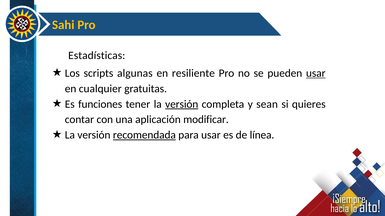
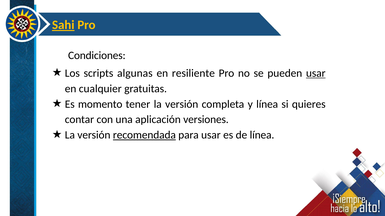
Sahi underline: none -> present
Estadísticas: Estadísticas -> Condiciones
funciones: funciones -> momento
versión at (182, 104) underline: present -> none
y sean: sean -> línea
modificar: modificar -> versiones
